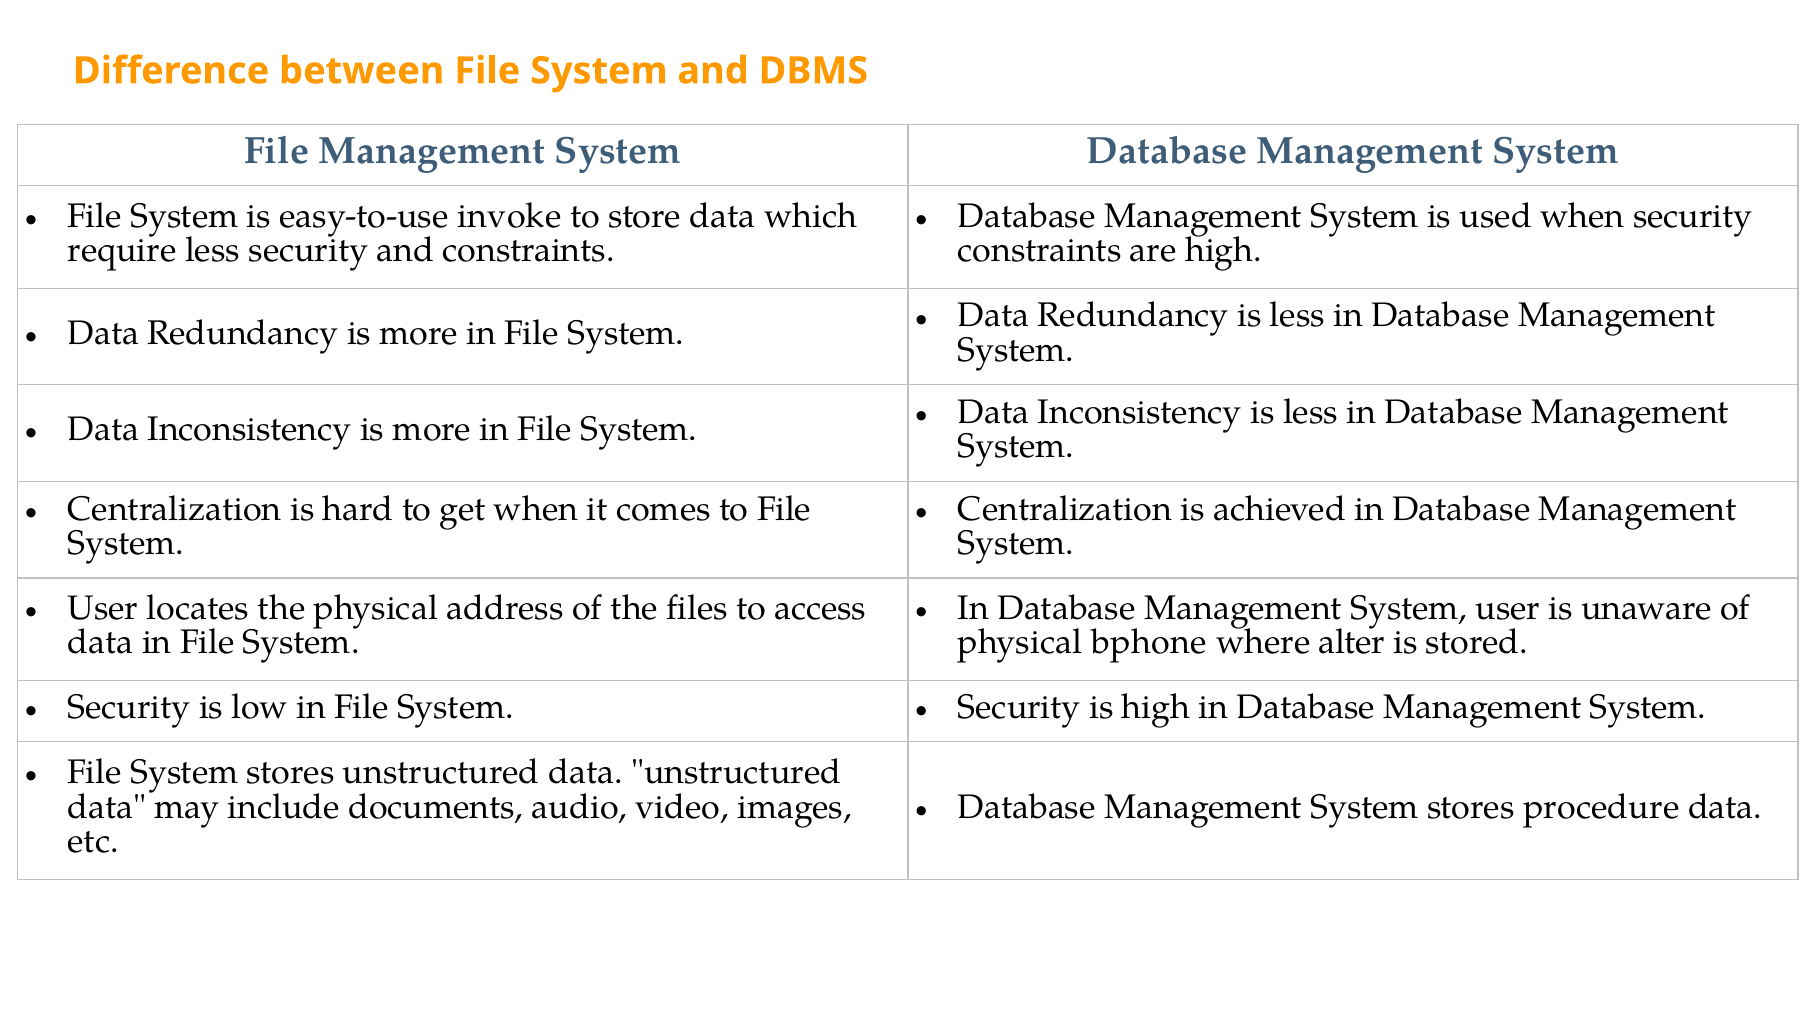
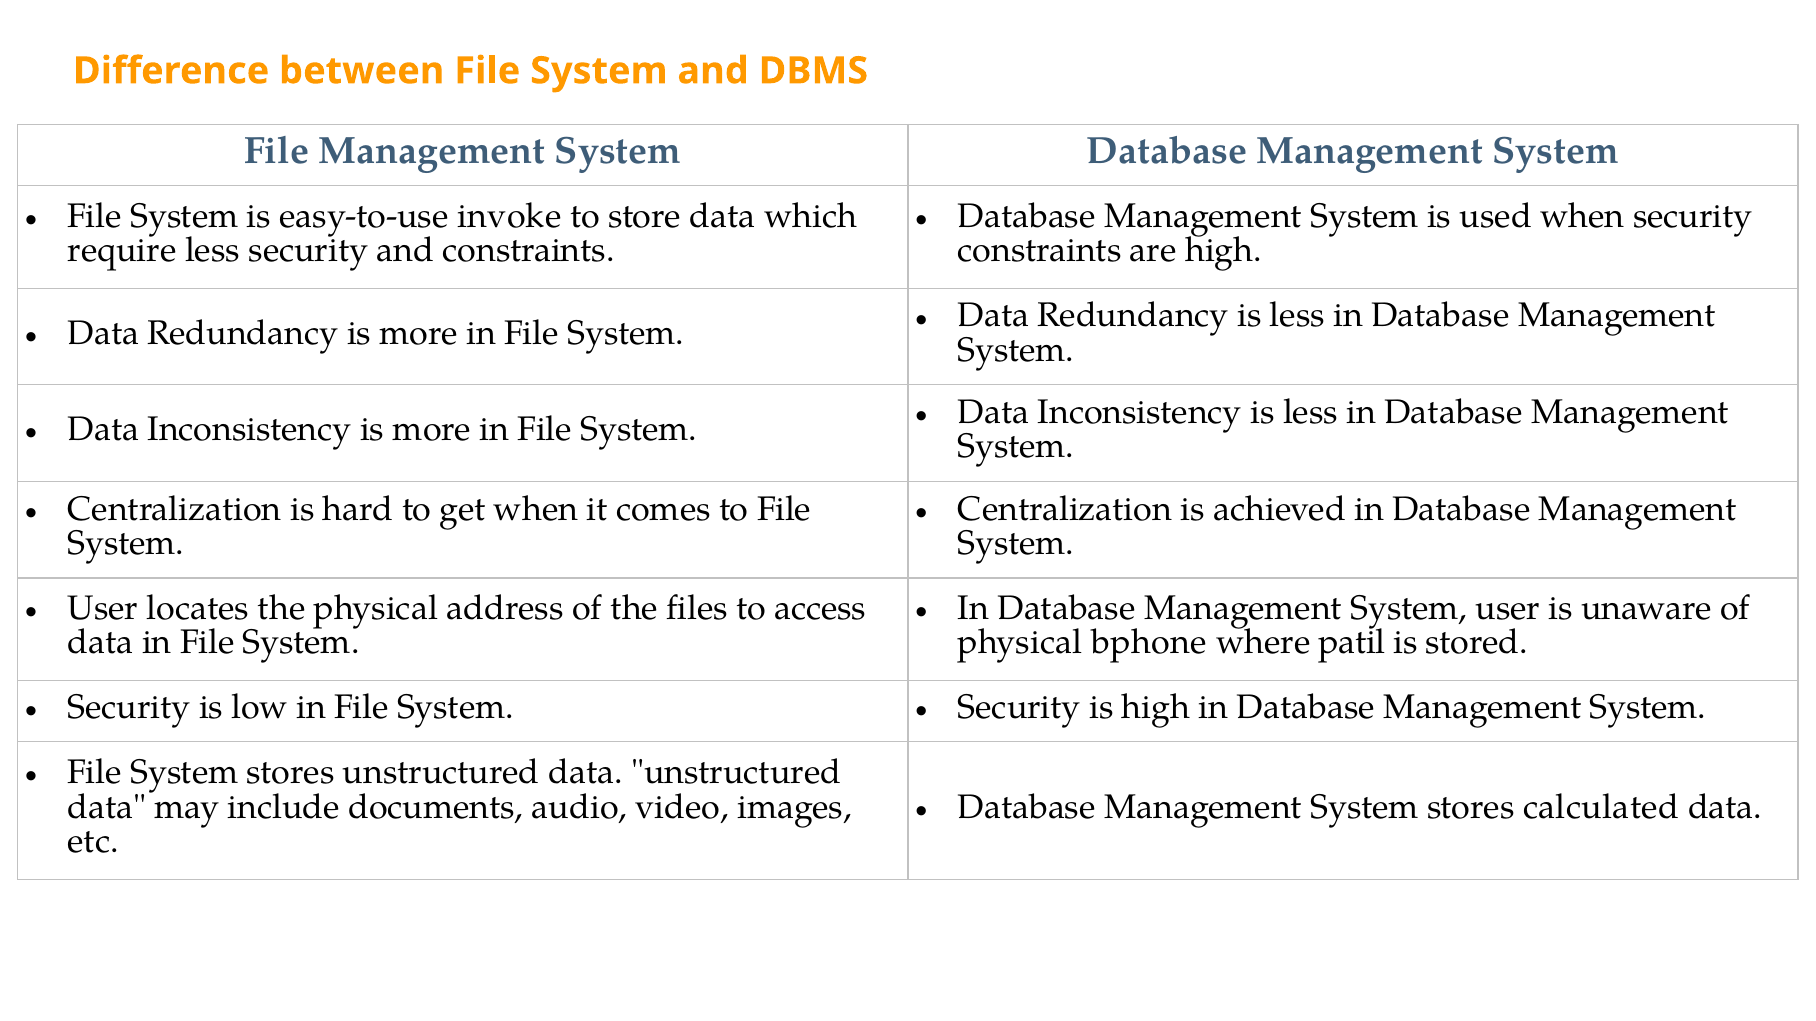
alter: alter -> patil
procedure: procedure -> calculated
